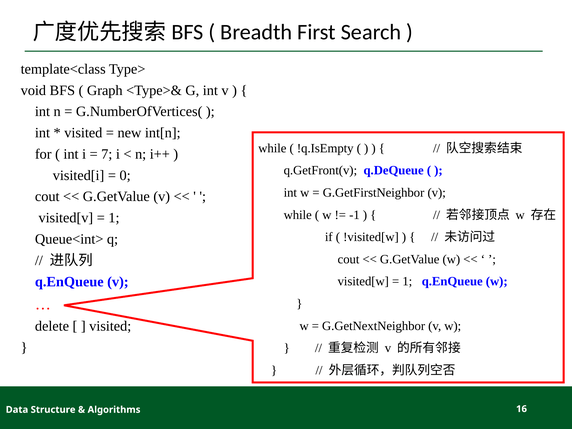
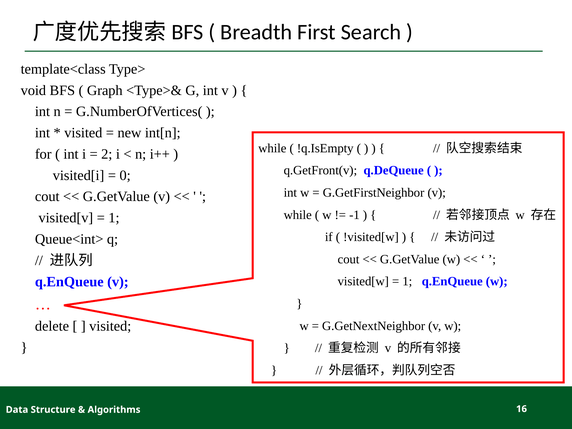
7: 7 -> 2
